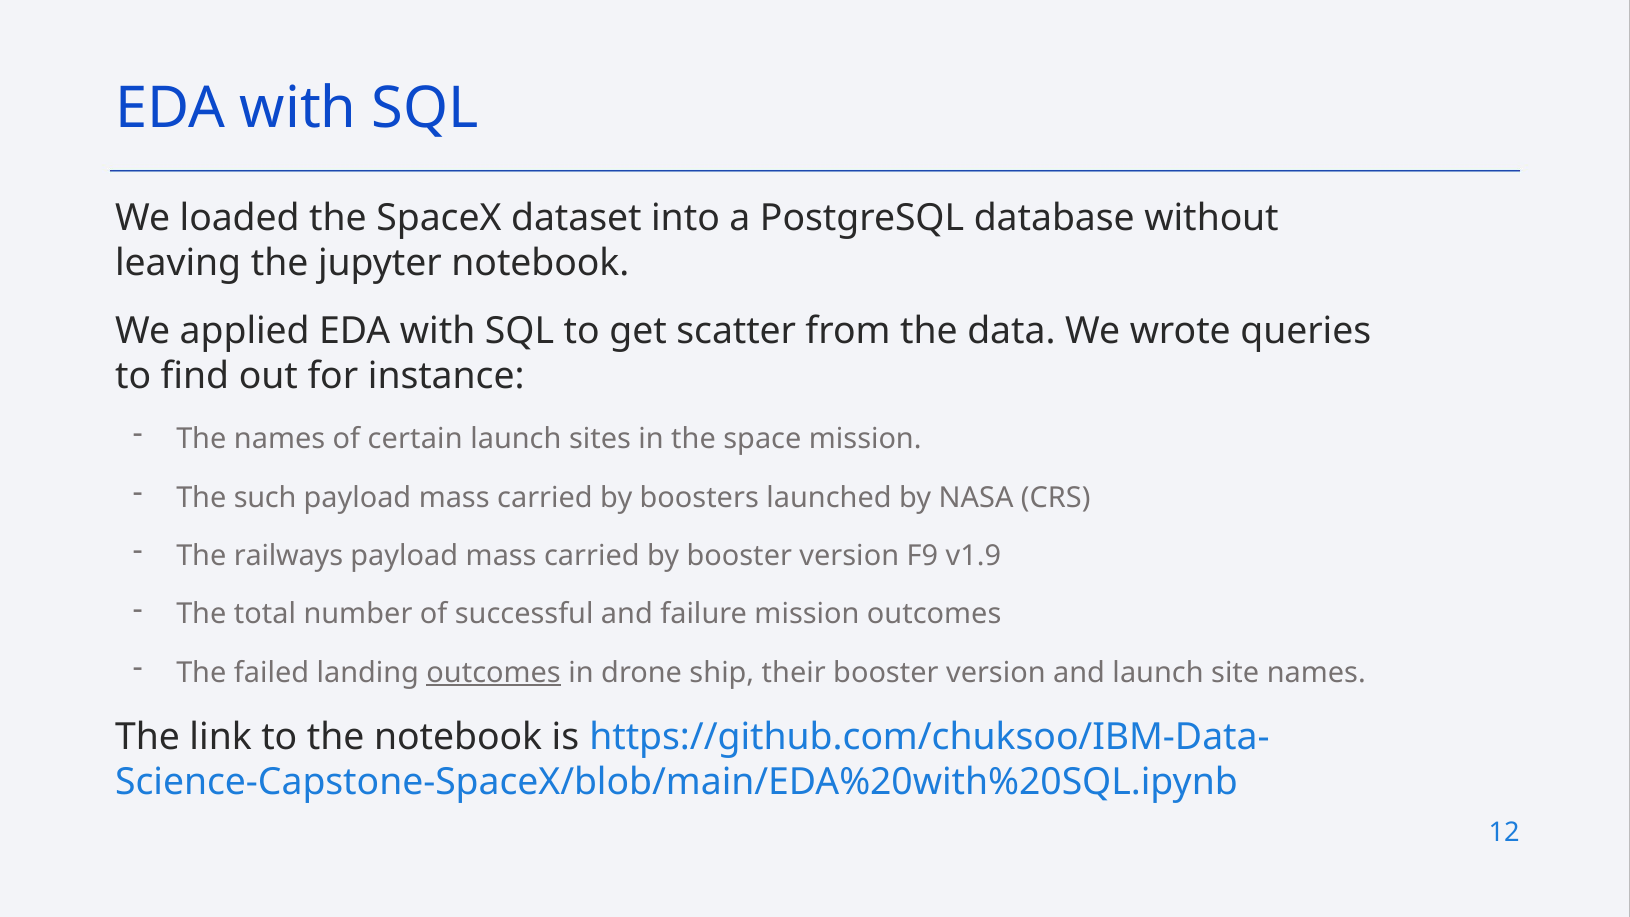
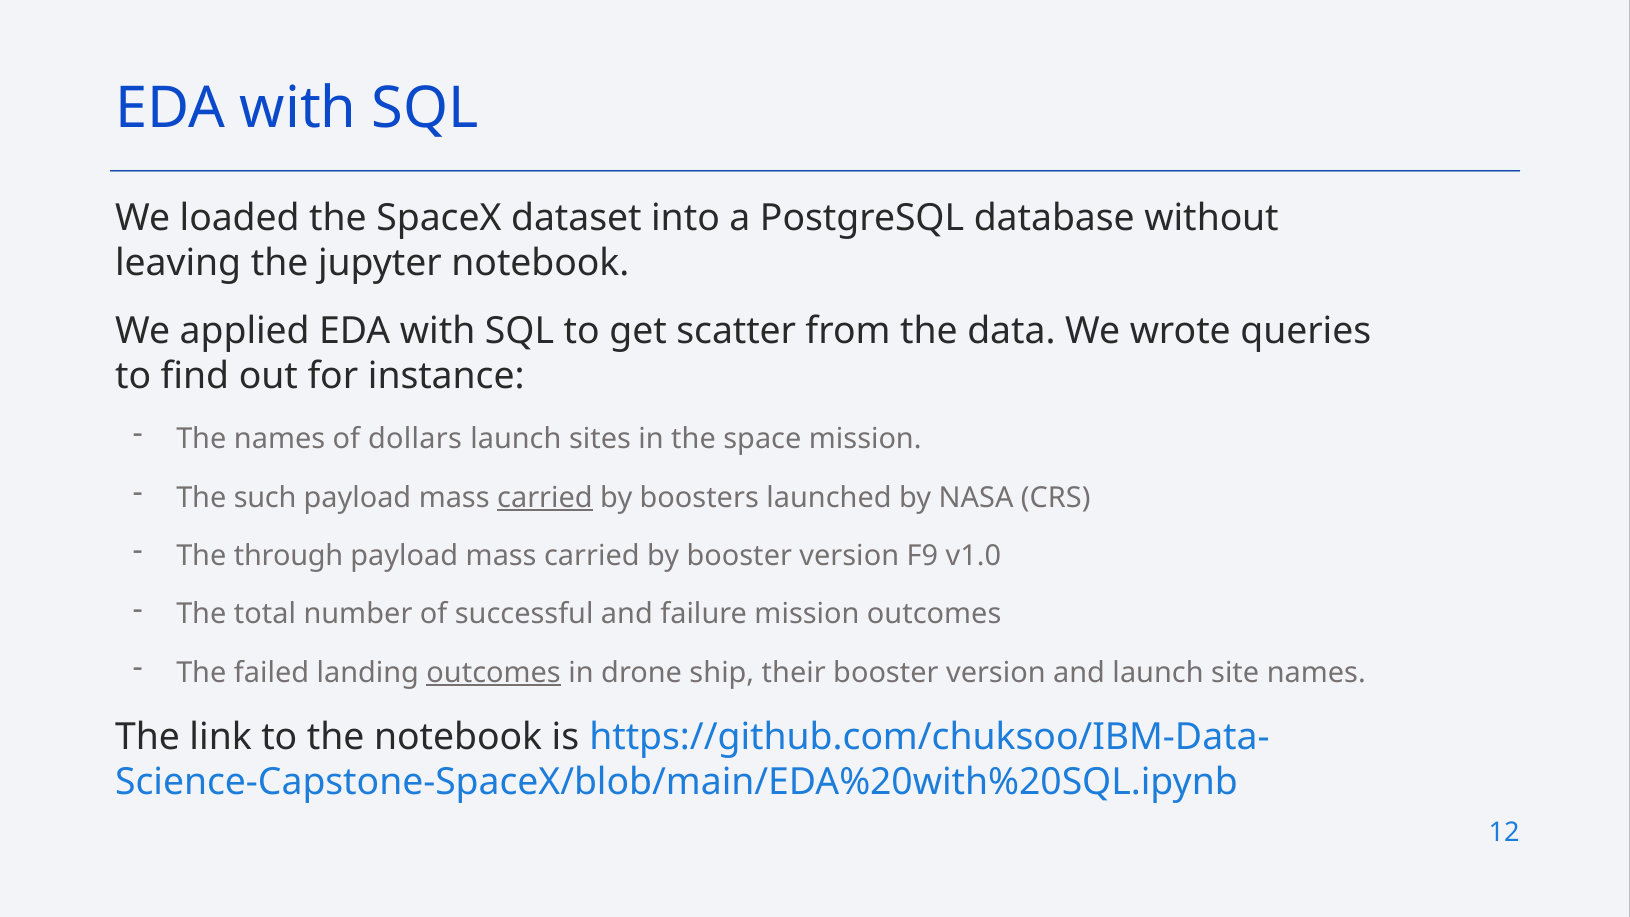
certain: certain -> dollars
carried at (545, 497) underline: none -> present
railways: railways -> through
v1.9: v1.9 -> v1.0
